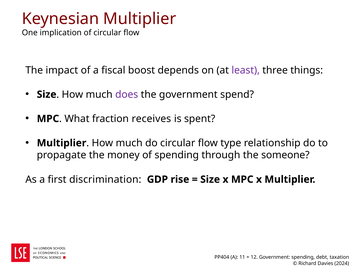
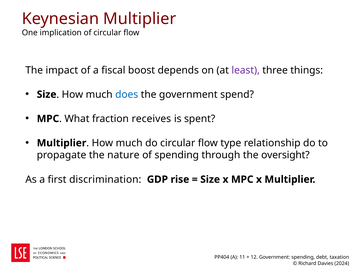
does colour: purple -> blue
money: money -> nature
someone: someone -> oversight
